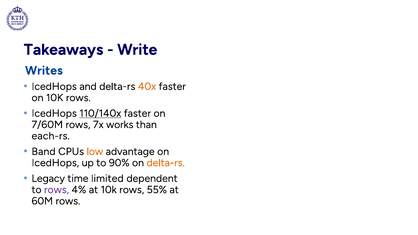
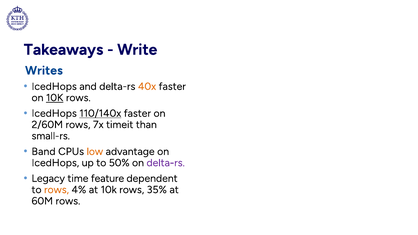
10K at (55, 98) underline: none -> present
7/60M: 7/60M -> 2/60M
works: works -> timeit
each-rs: each-rs -> small-rs
90%: 90% -> 50%
delta-rs at (166, 163) colour: orange -> purple
limited: limited -> feature
rows at (57, 190) colour: purple -> orange
55%: 55% -> 35%
